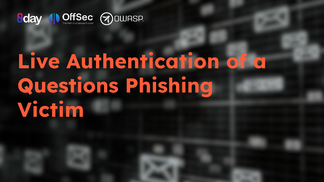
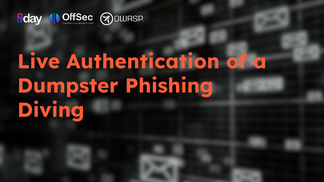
Questions: Questions -> Dumpster
Victim: Victim -> Diving
